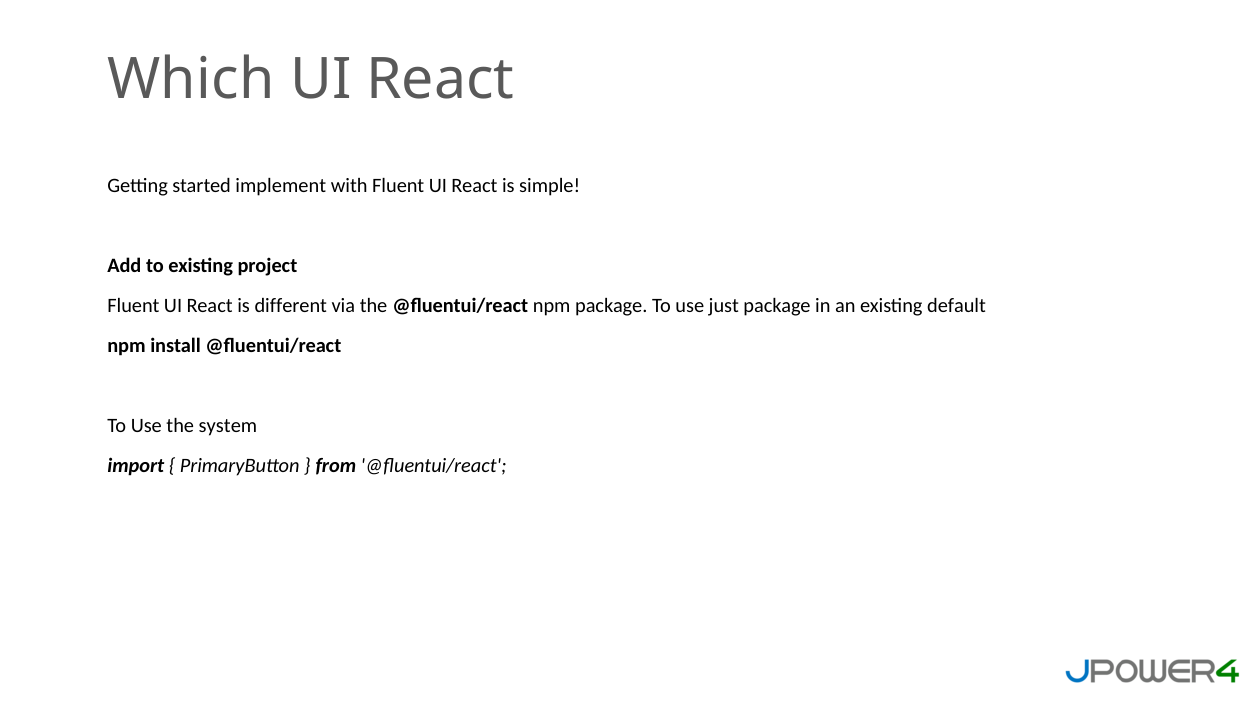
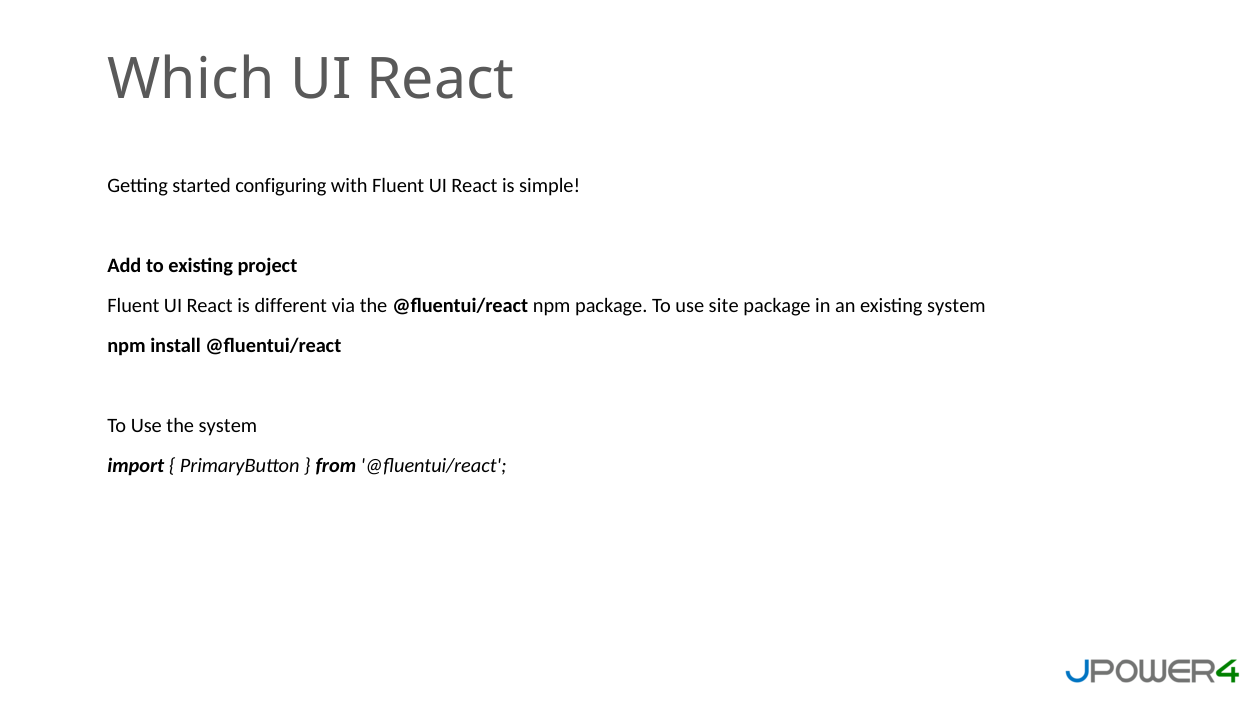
implement: implement -> configuring
just: just -> site
existing default: default -> system
